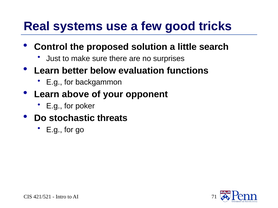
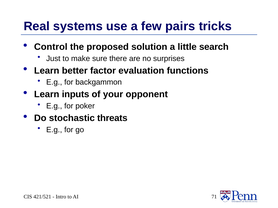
good: good -> pairs
below: below -> factor
above: above -> inputs
